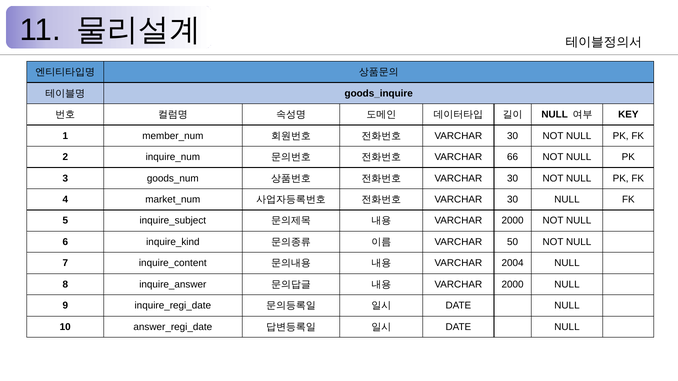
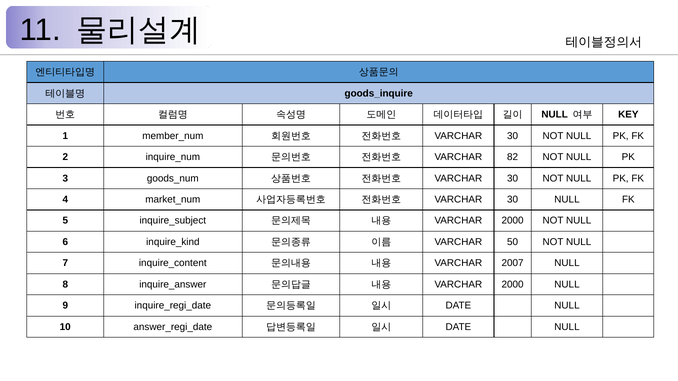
66: 66 -> 82
2004: 2004 -> 2007
